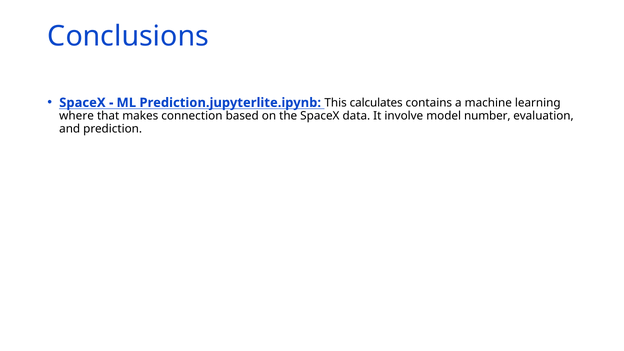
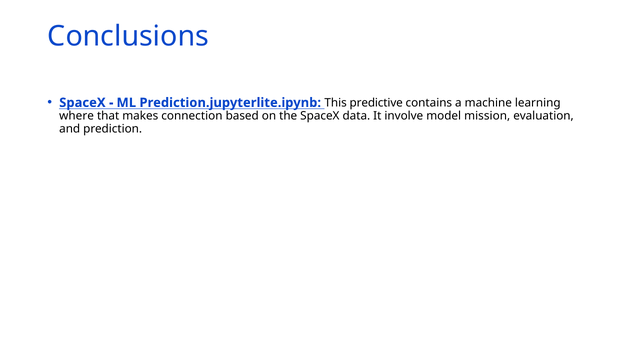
calculates: calculates -> predictive
number: number -> mission
